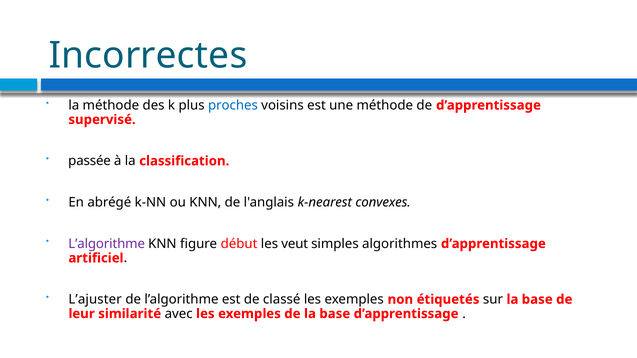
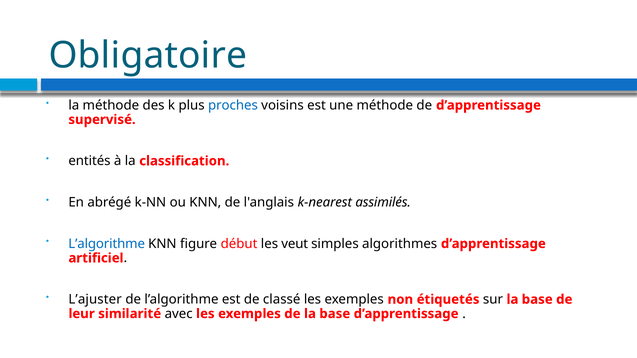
Incorrectes: Incorrectes -> Obligatoire
passée: passée -> entités
convexes: convexes -> assimilés
L’algorithme at (107, 244) colour: purple -> blue
